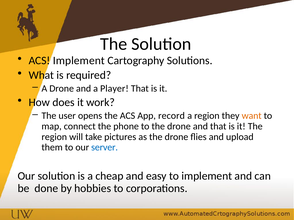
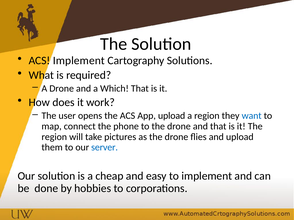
Player: Player -> Which
App record: record -> upload
want colour: orange -> blue
